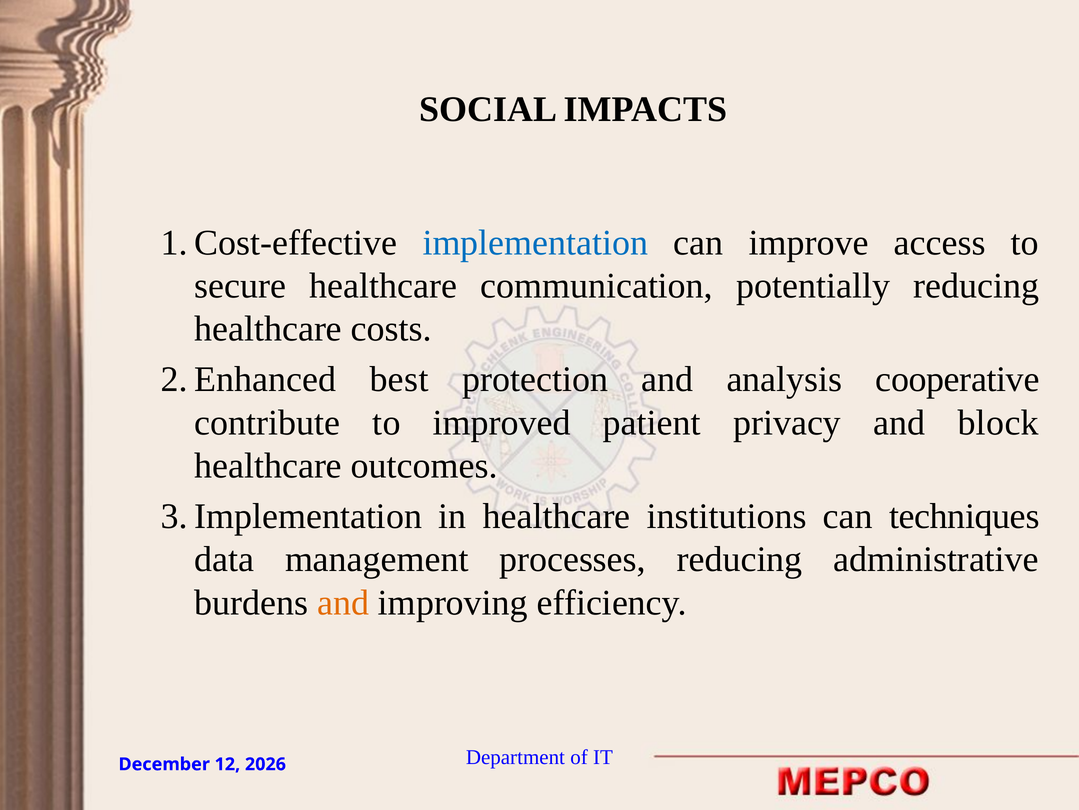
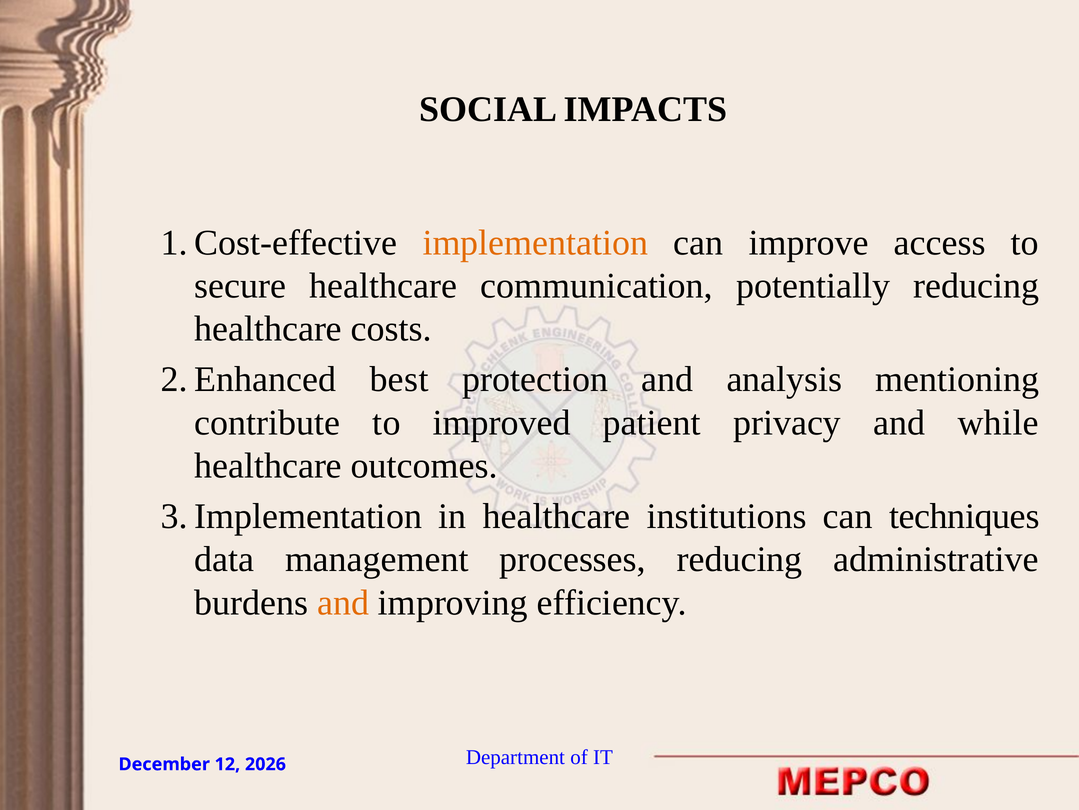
implementation colour: blue -> orange
cooperative: cooperative -> mentioning
block: block -> while
